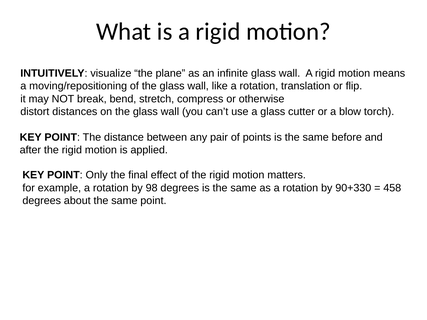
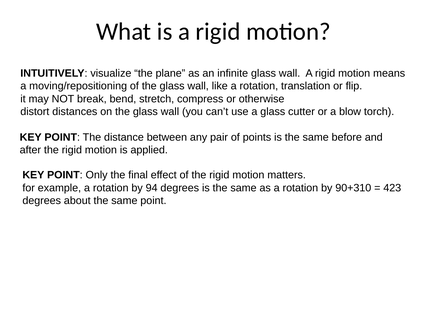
98: 98 -> 94
90+330: 90+330 -> 90+310
458: 458 -> 423
